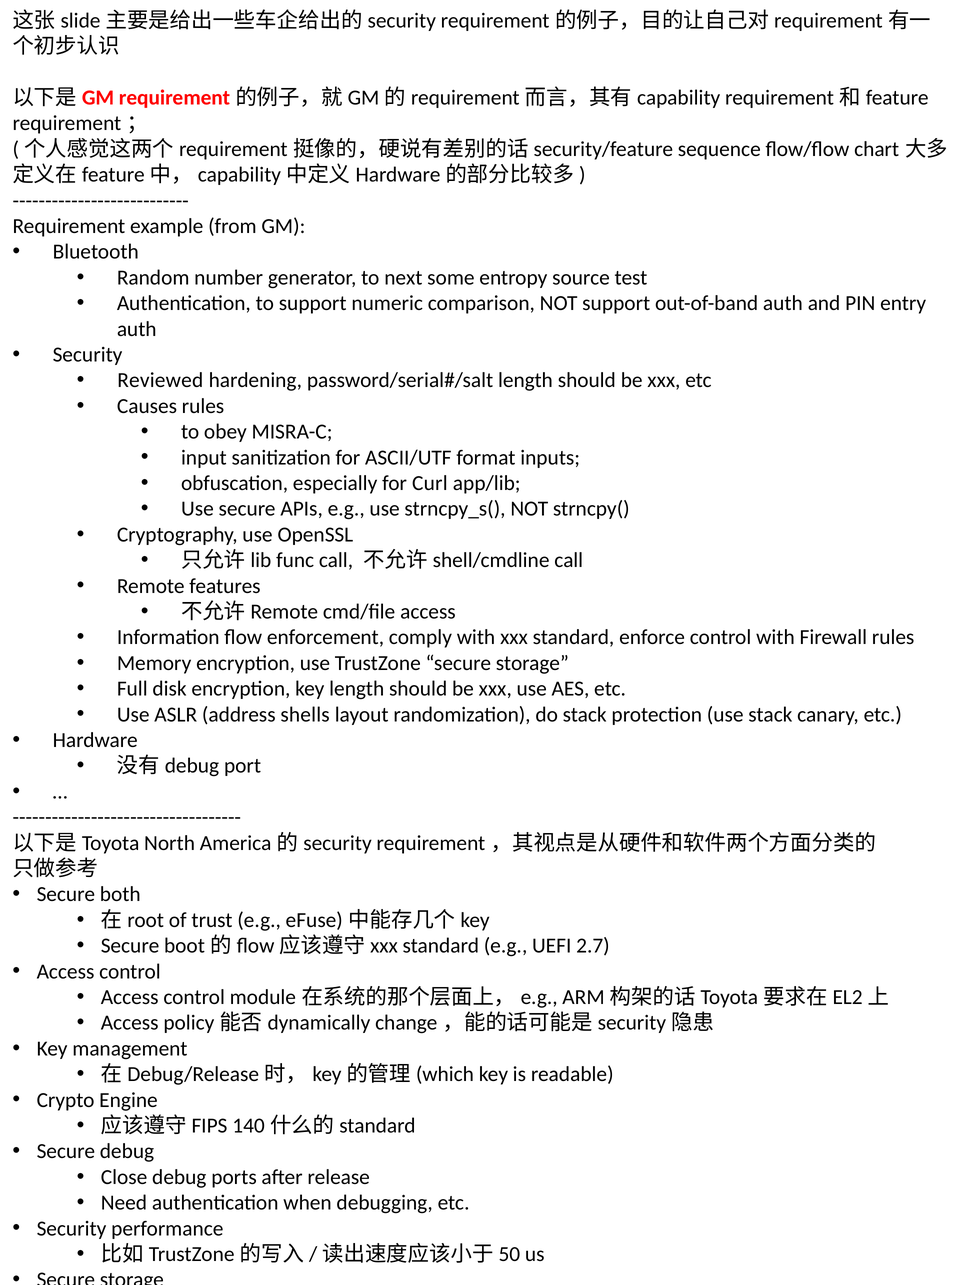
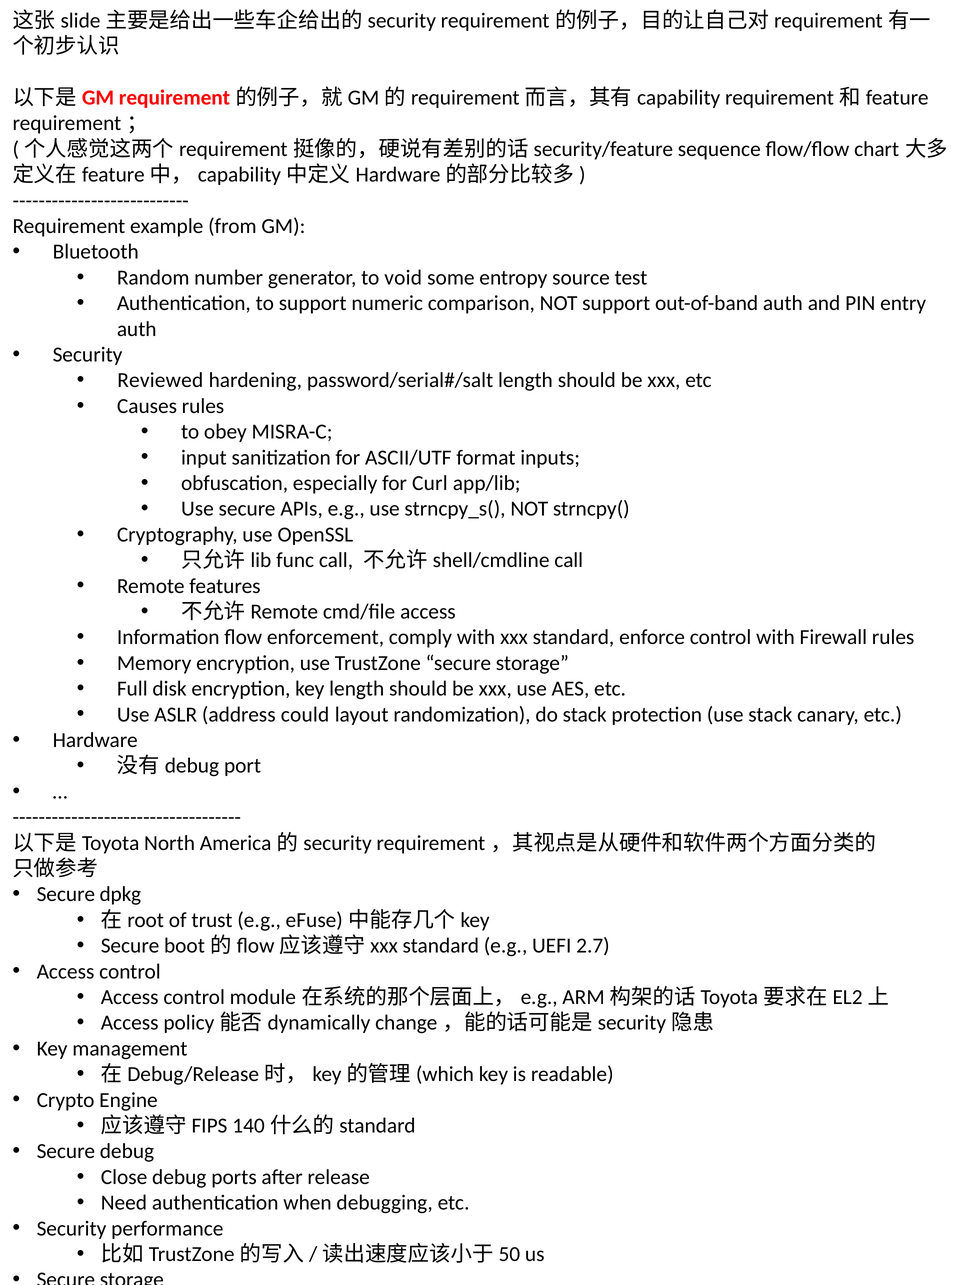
next: next -> void
shells: shells -> could
both: both -> dpkg
